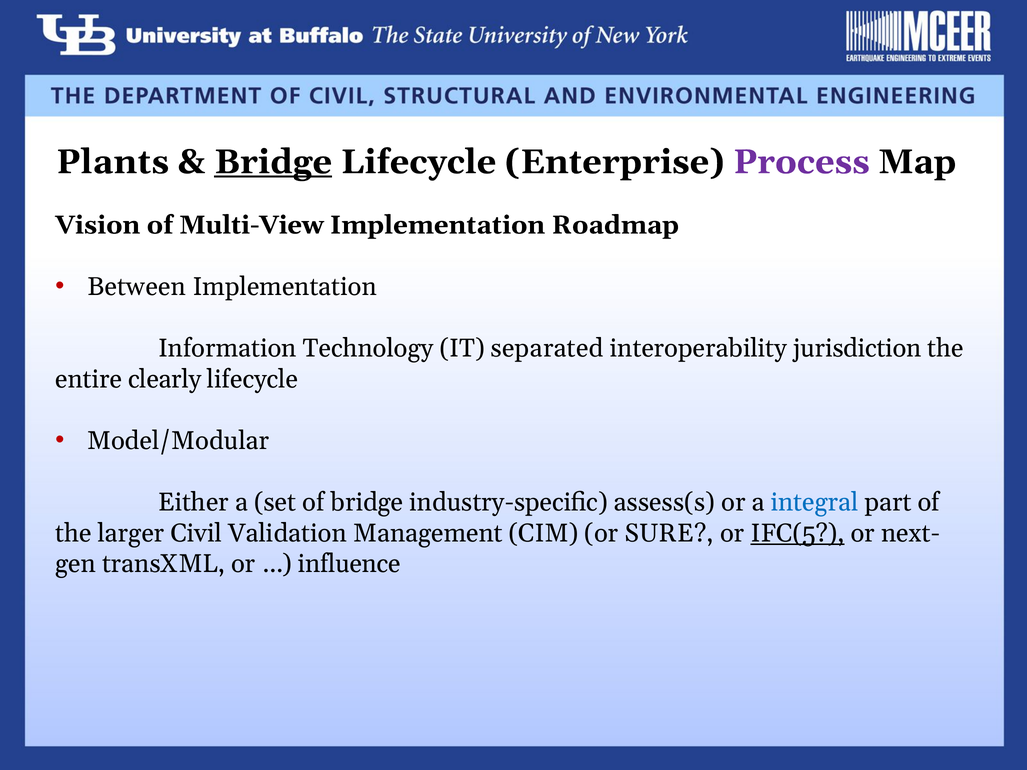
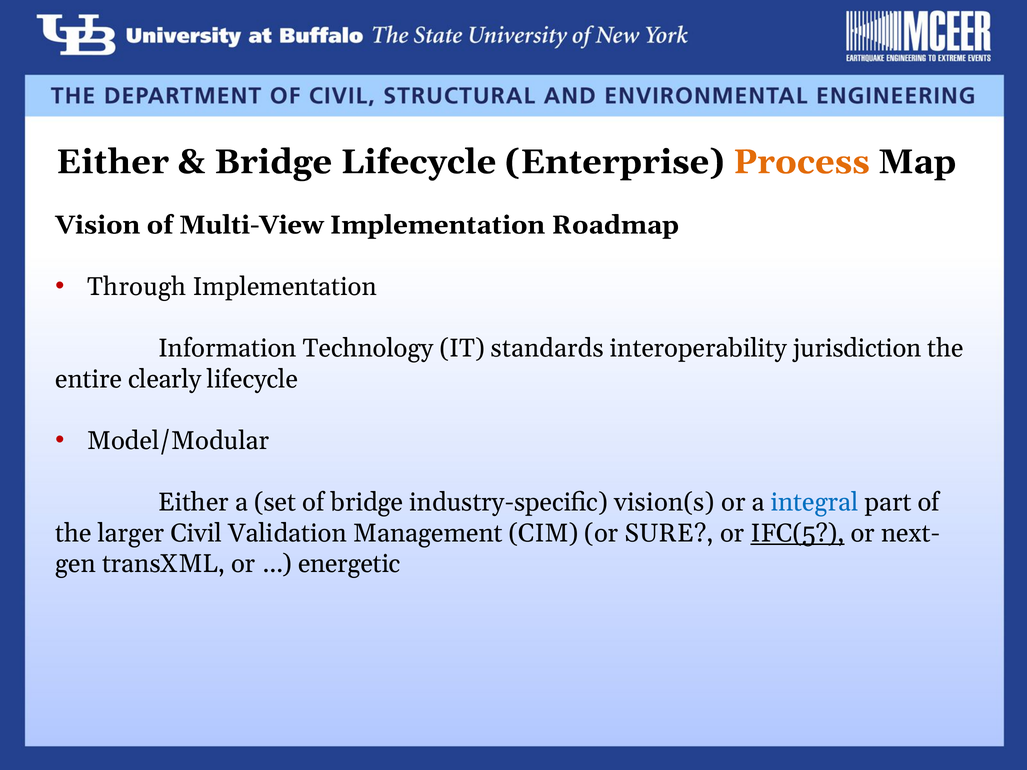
Plants at (113, 162): Plants -> Either
Bridge at (273, 162) underline: present -> none
Process colour: purple -> orange
Between: Between -> Through
separated: separated -> standards
assess(s: assess(s -> vision(s
influence: influence -> energetic
